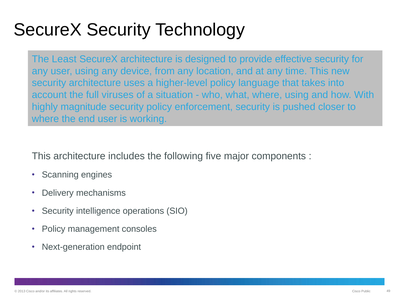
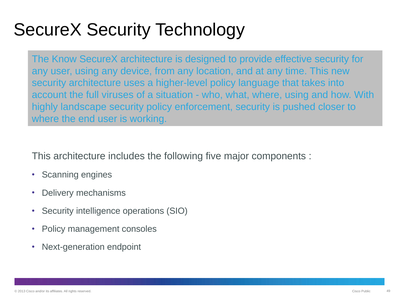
Least: Least -> Know
magnitude: magnitude -> landscape
